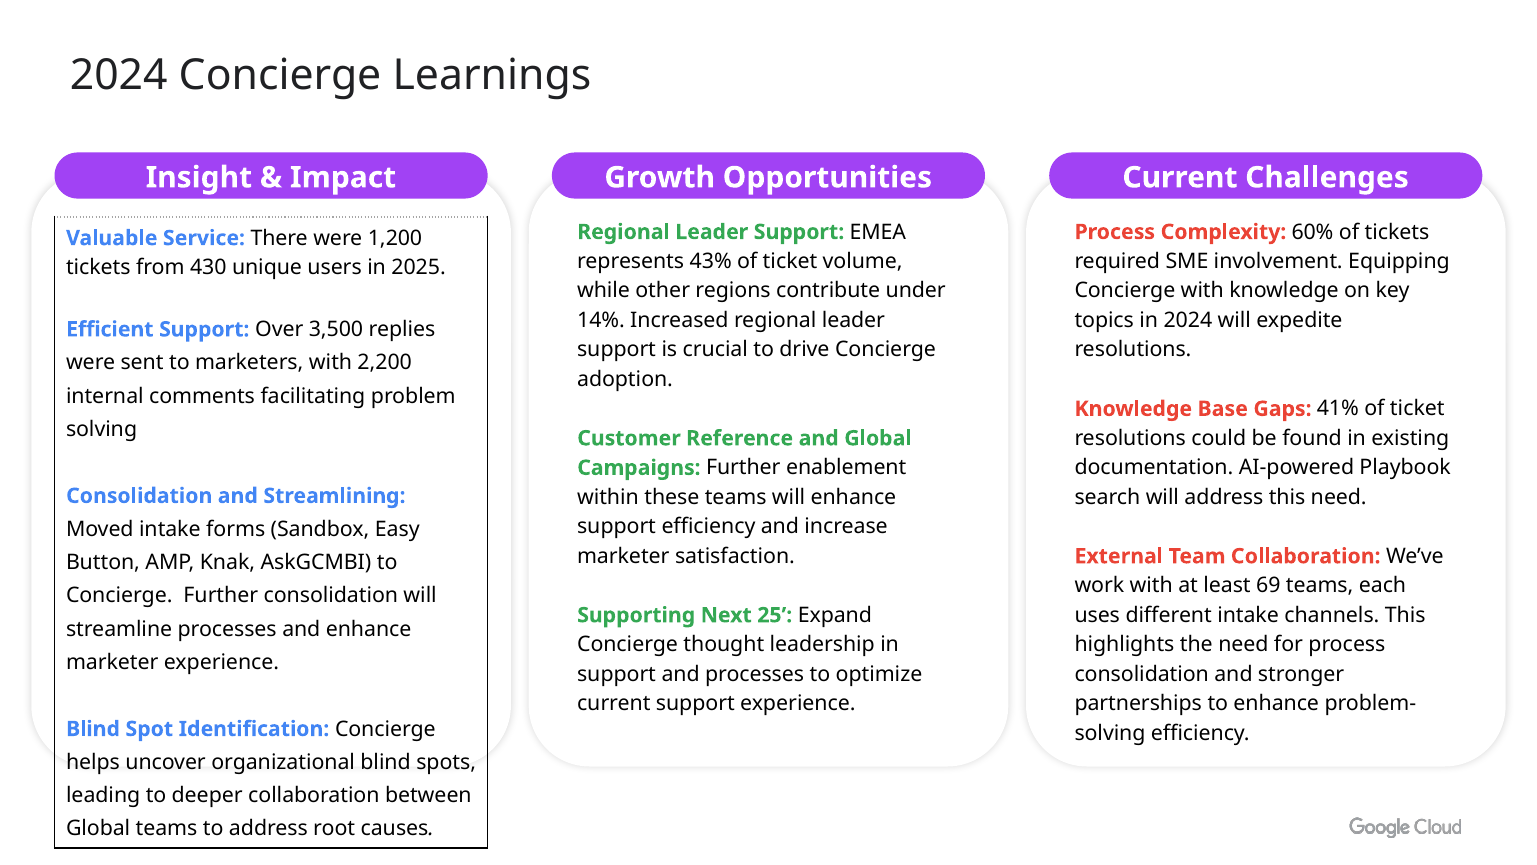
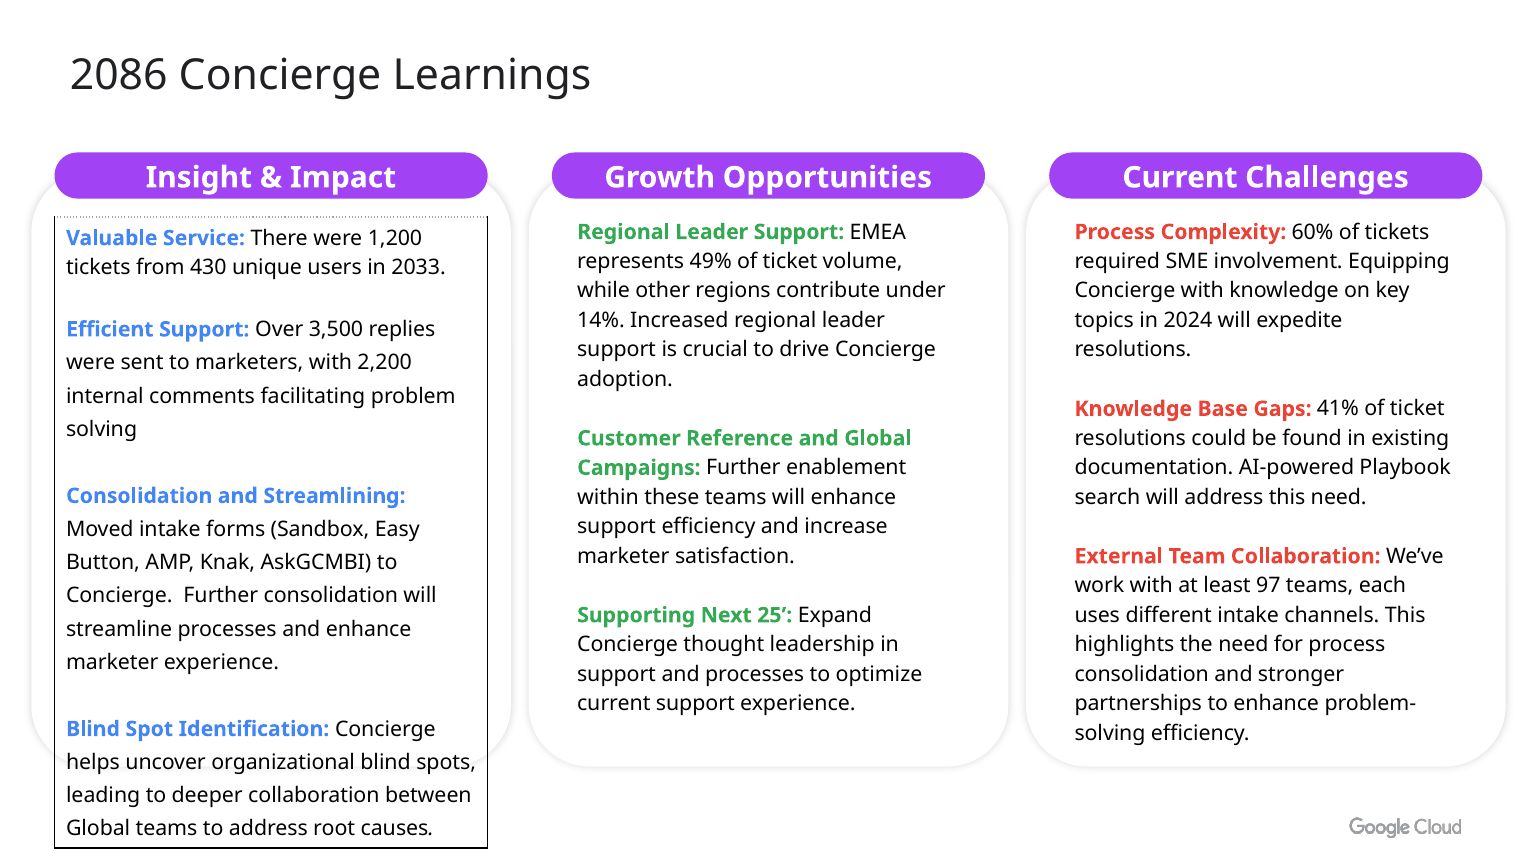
2024 at (119, 75): 2024 -> 2086
43%: 43% -> 49%
2025: 2025 -> 2033
69: 69 -> 97
